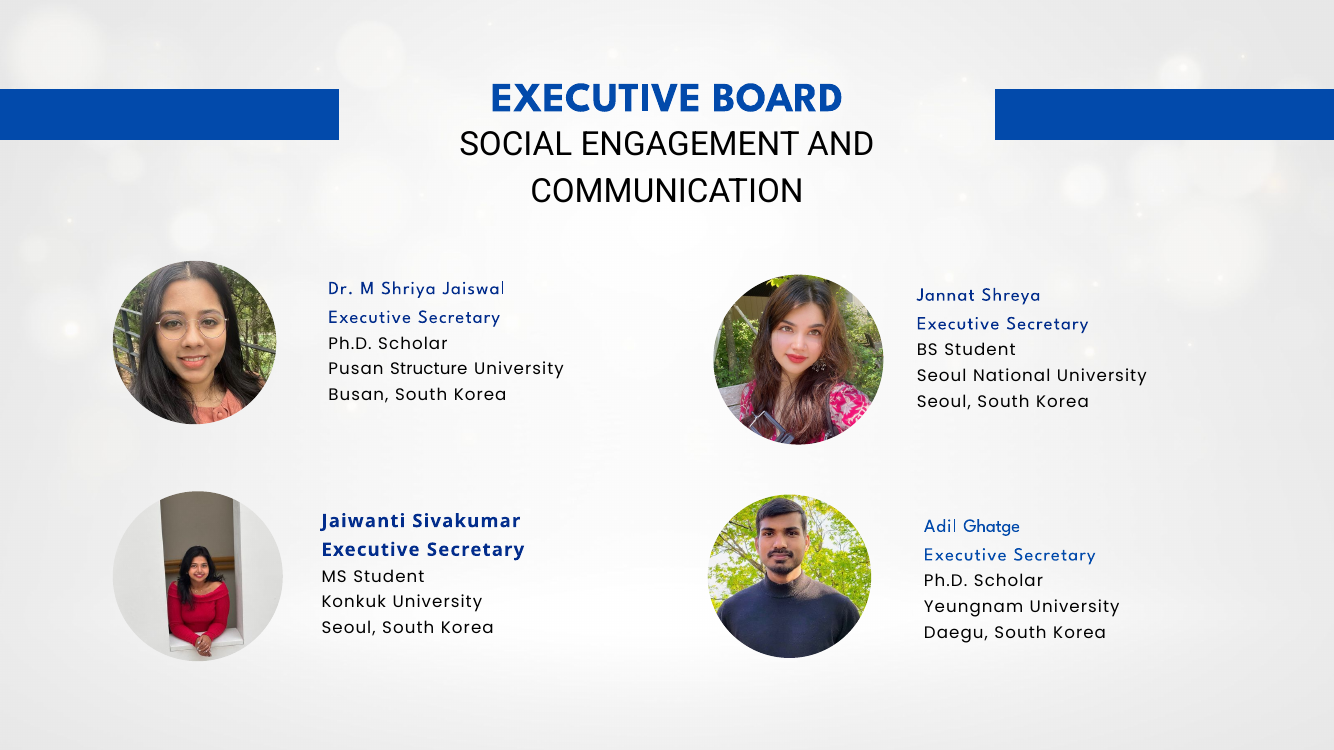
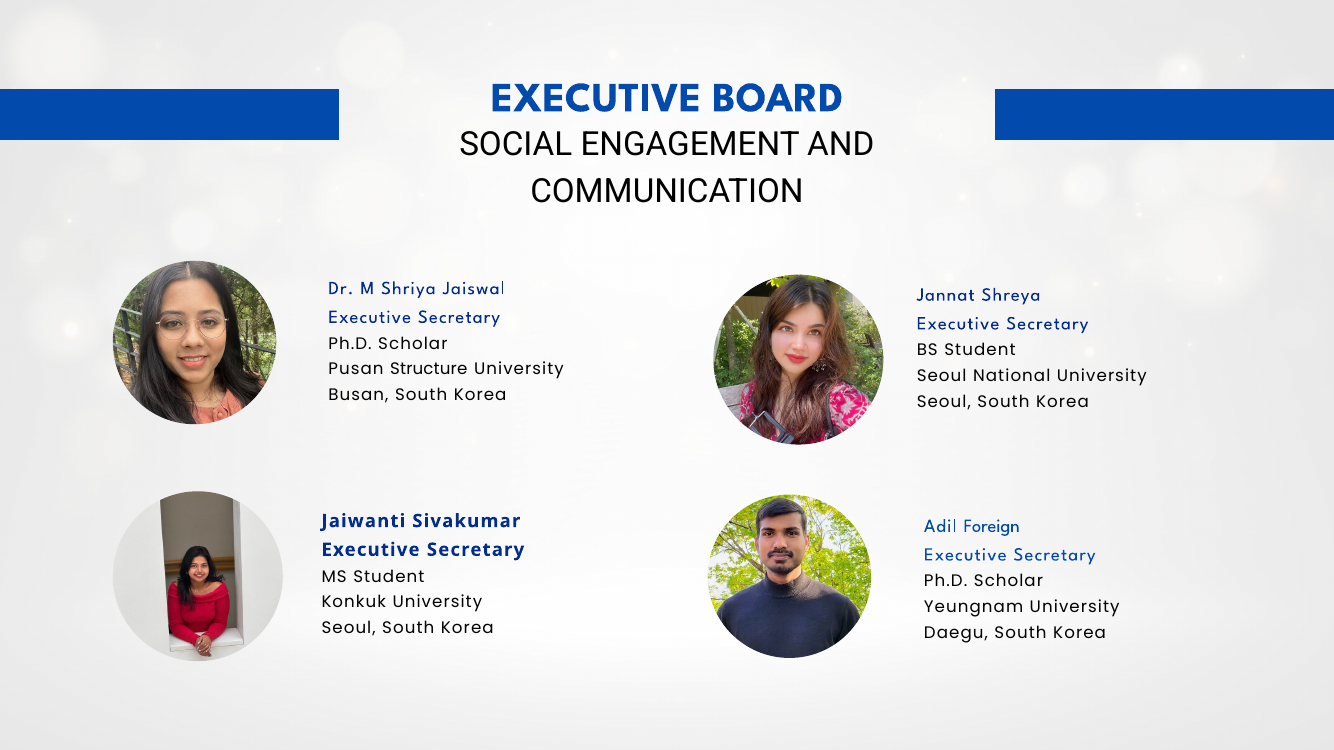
Ghatge: Ghatge -> Foreign
